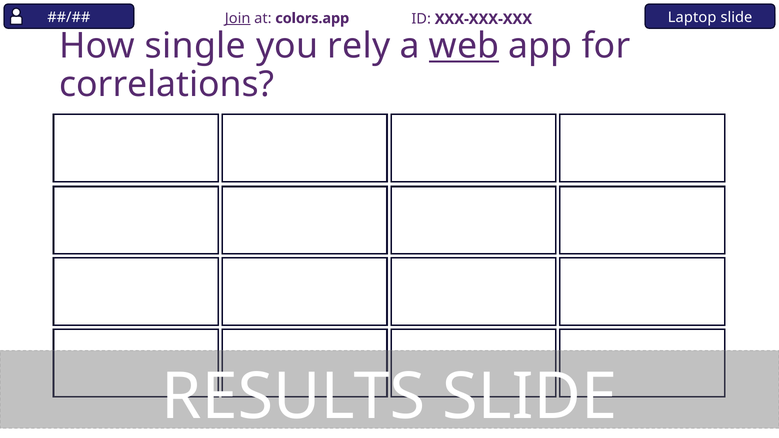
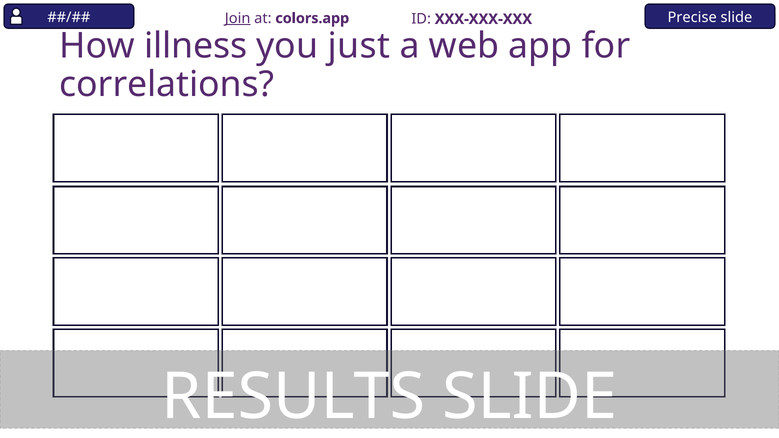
Laptop: Laptop -> Precise
single: single -> illness
rely: rely -> just
web underline: present -> none
